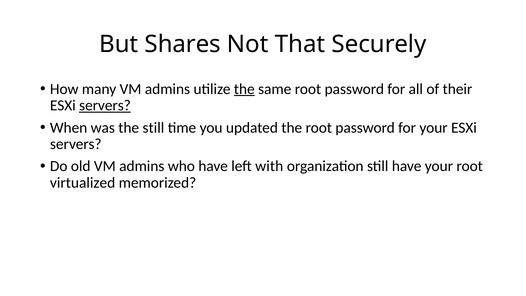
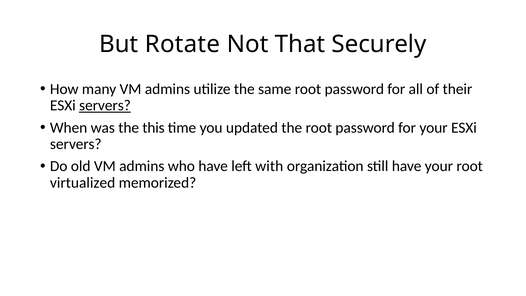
Shares: Shares -> Rotate
the at (244, 89) underline: present -> none
the still: still -> this
